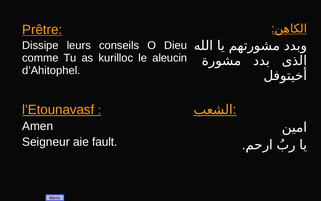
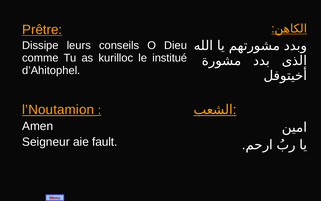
aleucin: aleucin -> institué
l’Etounavasf: l’Etounavasf -> l’Noutamion
